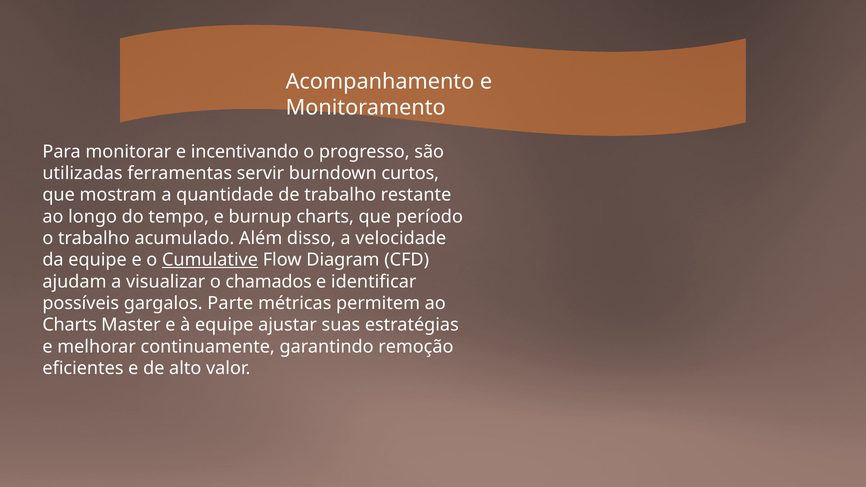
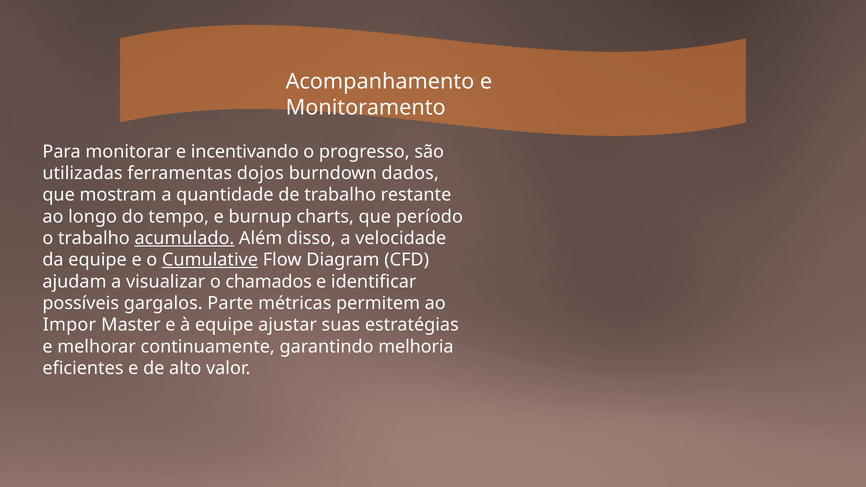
servir: servir -> dojos
curtos: curtos -> dados
acumulado underline: none -> present
Charts at (70, 325): Charts -> Impor
remoção: remoção -> melhoria
